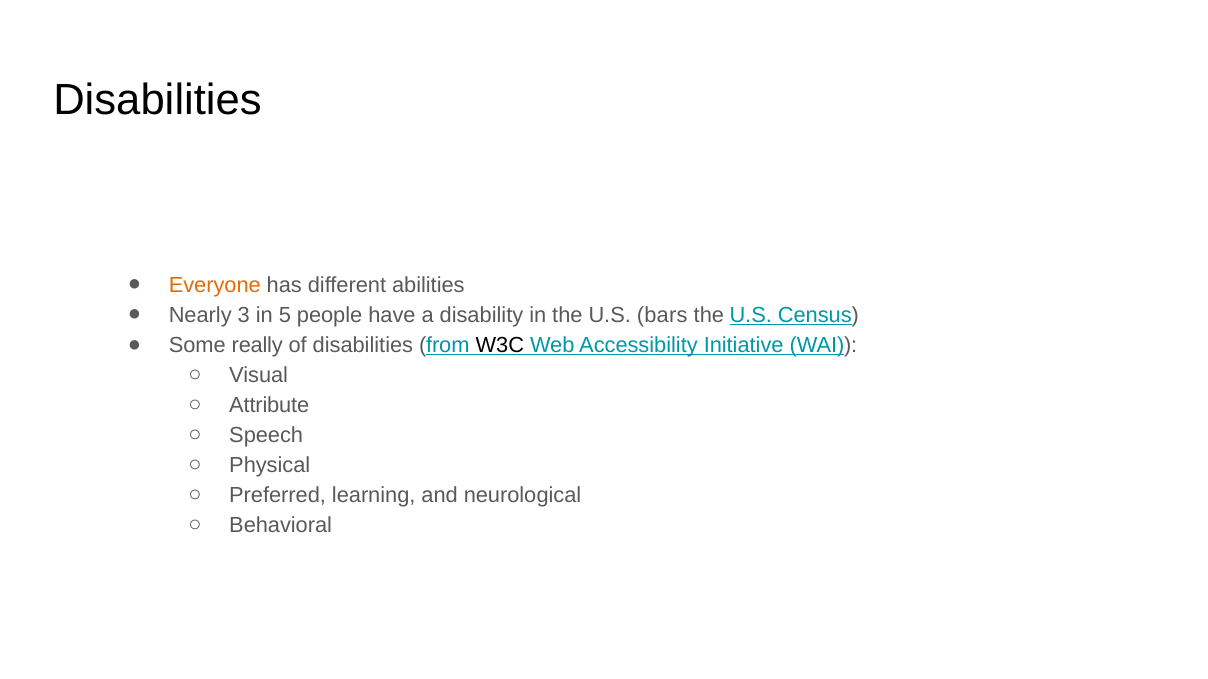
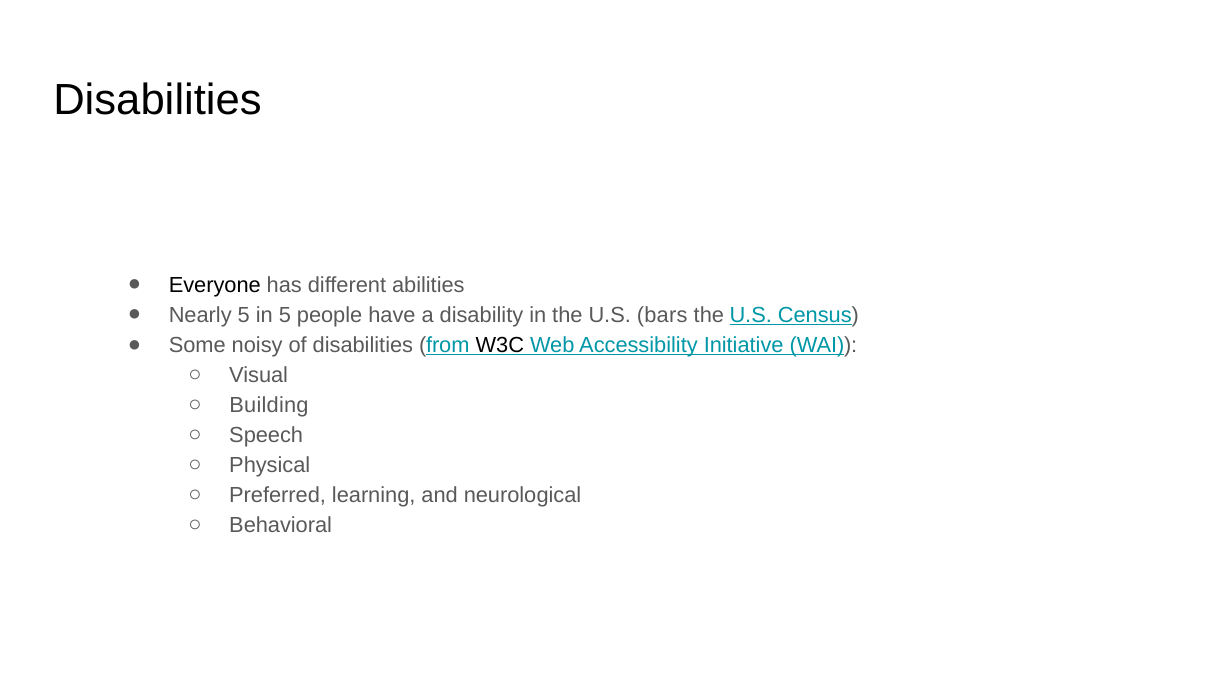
Everyone colour: orange -> black
Nearly 3: 3 -> 5
really: really -> noisy
Attribute: Attribute -> Building
